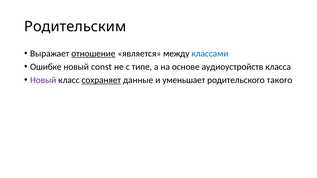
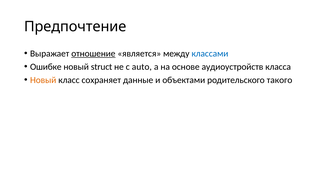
Родительским: Родительским -> Предпочтение
const: const -> struct
типе: типе -> auto
Новый at (43, 80) colour: purple -> orange
сохраняет underline: present -> none
уменьшает: уменьшает -> объектами
